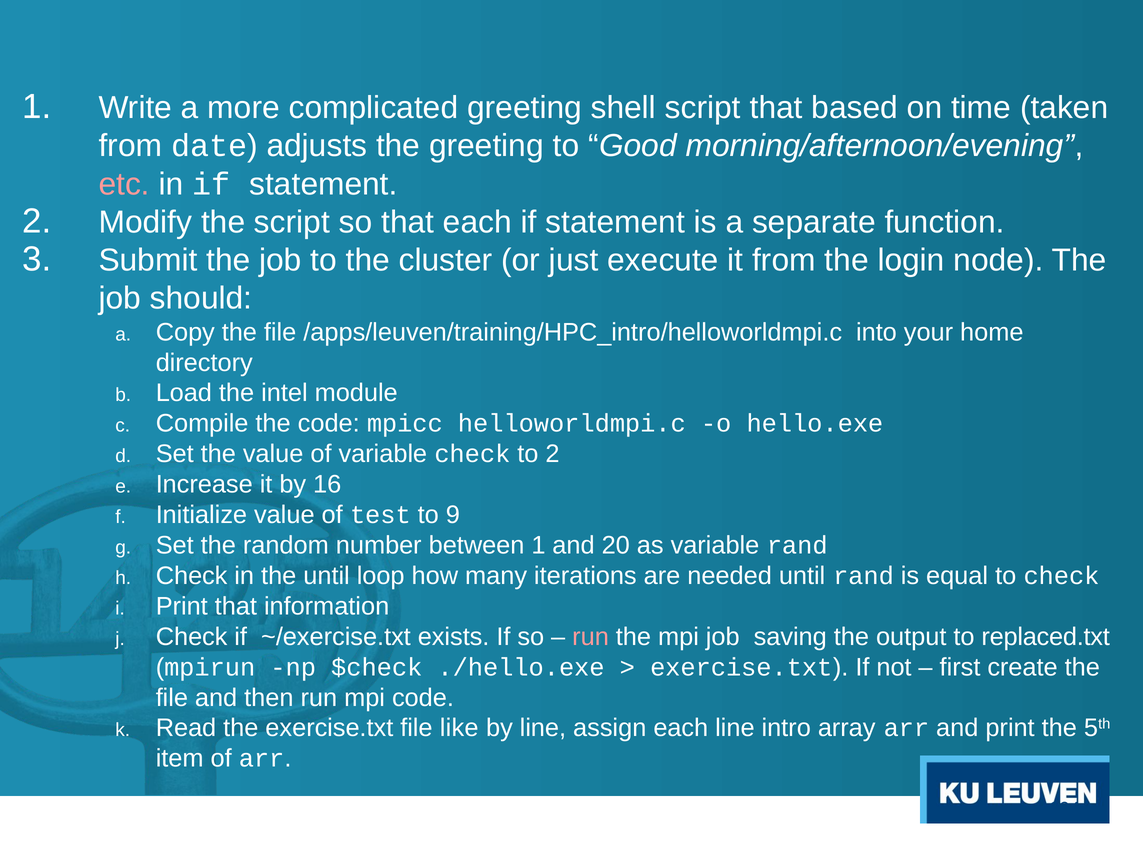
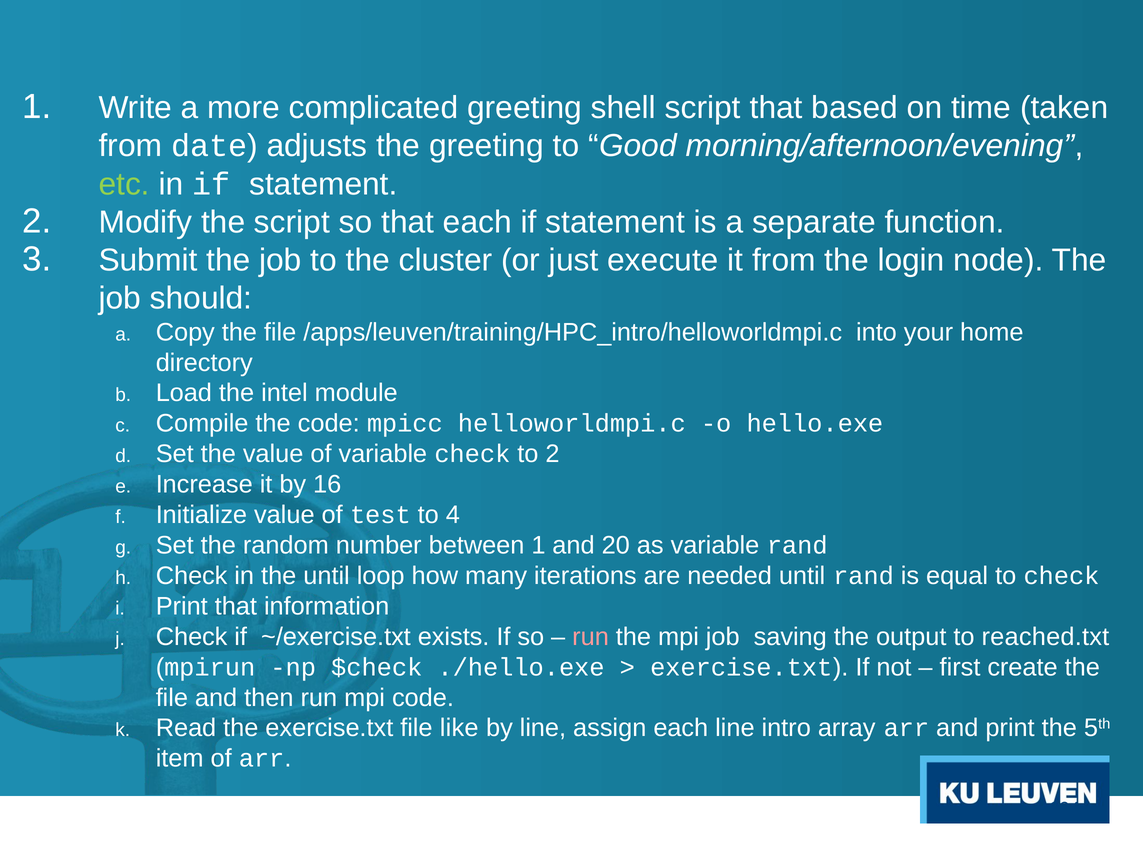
etc colour: pink -> light green
9: 9 -> 4
replaced.txt: replaced.txt -> reached.txt
